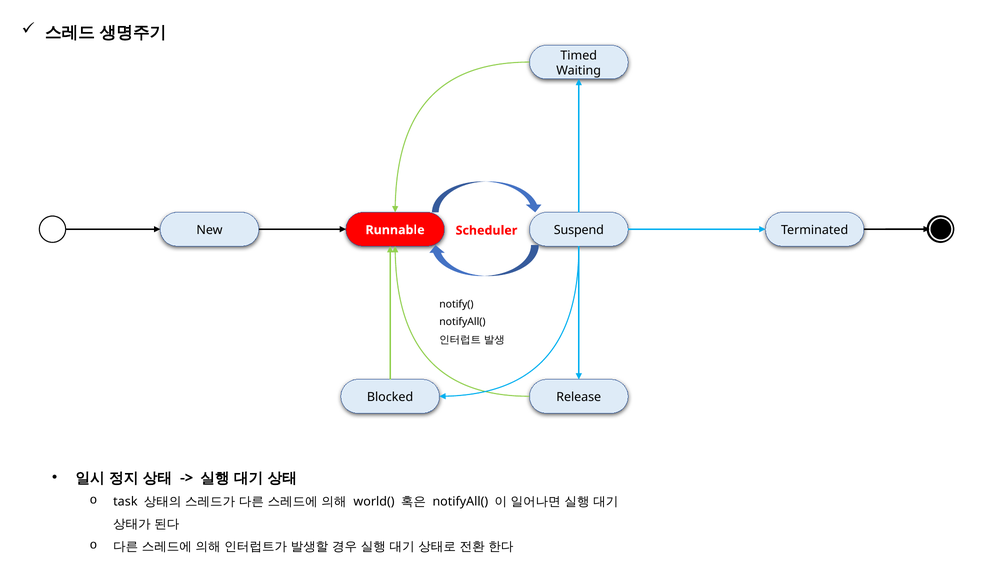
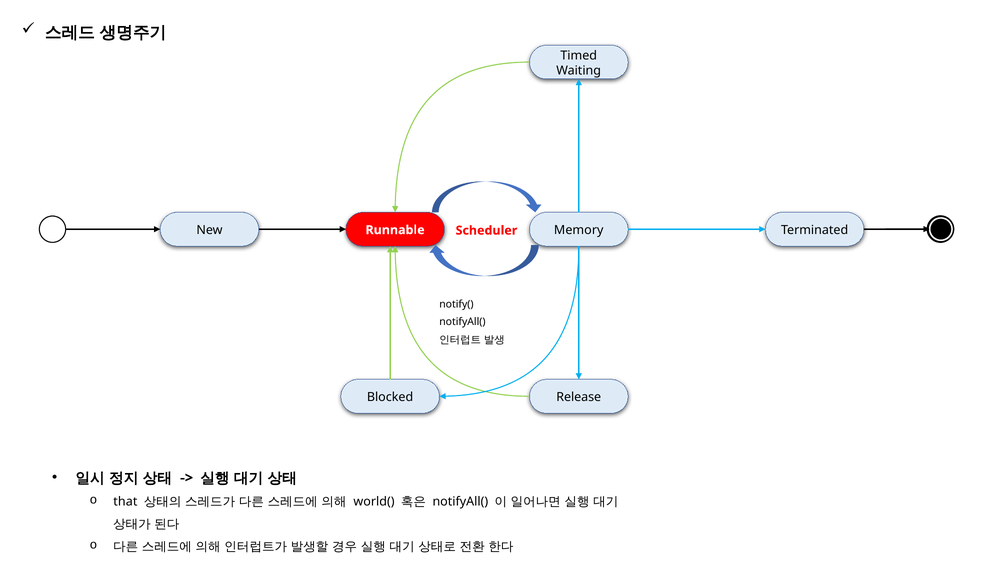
Suspend: Suspend -> Memory
task: task -> that
